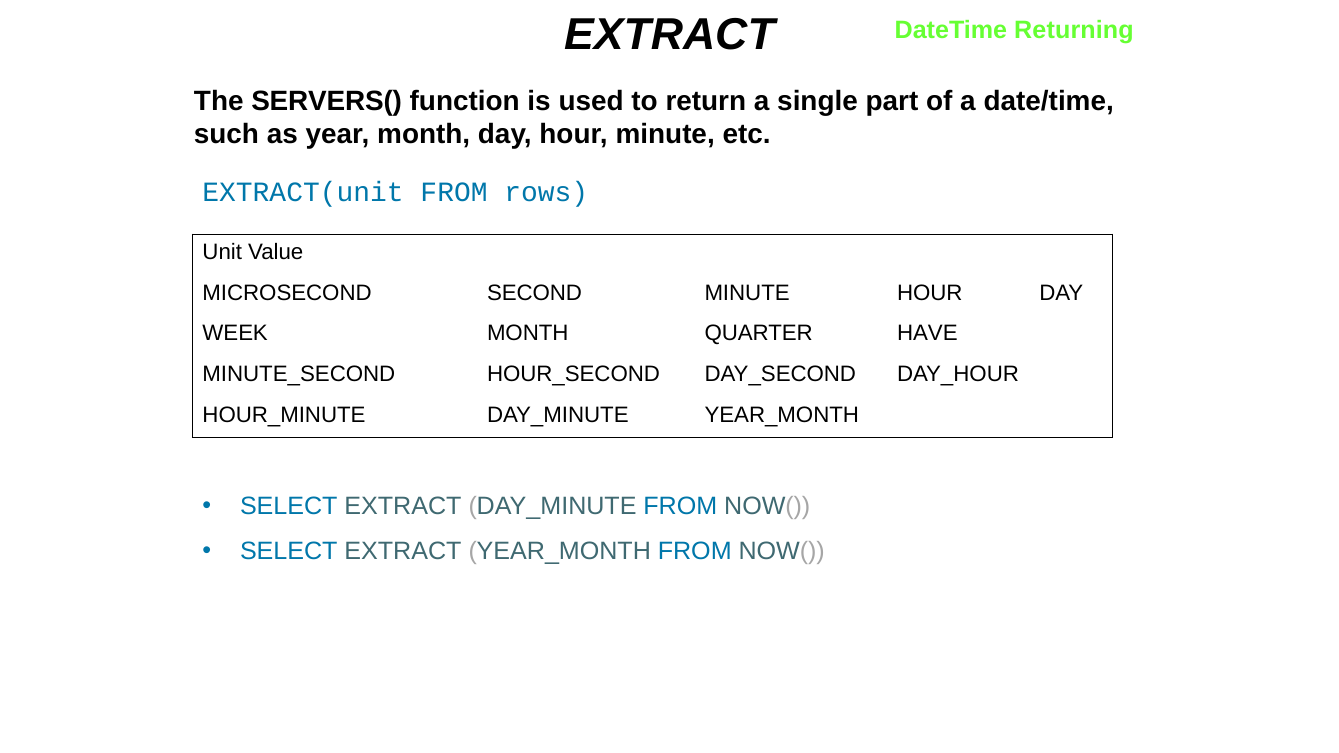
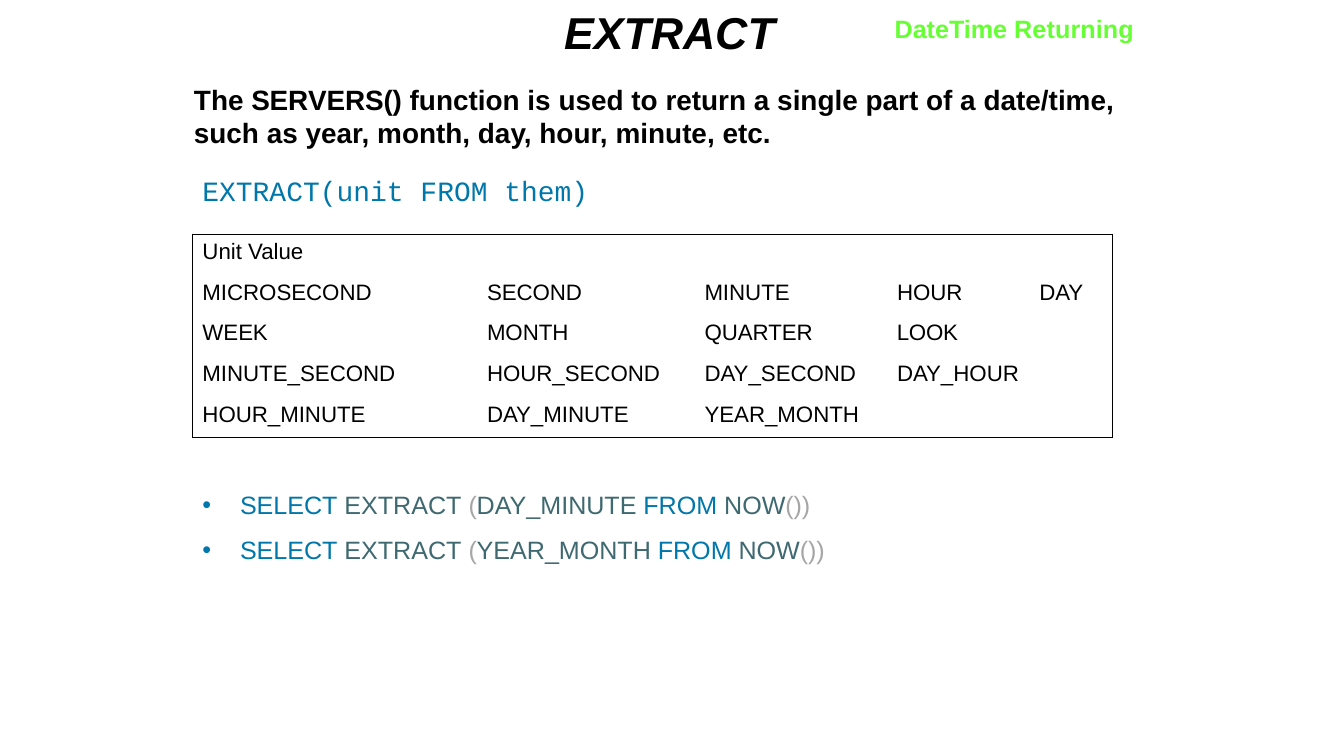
rows: rows -> them
HAVE: HAVE -> LOOK
